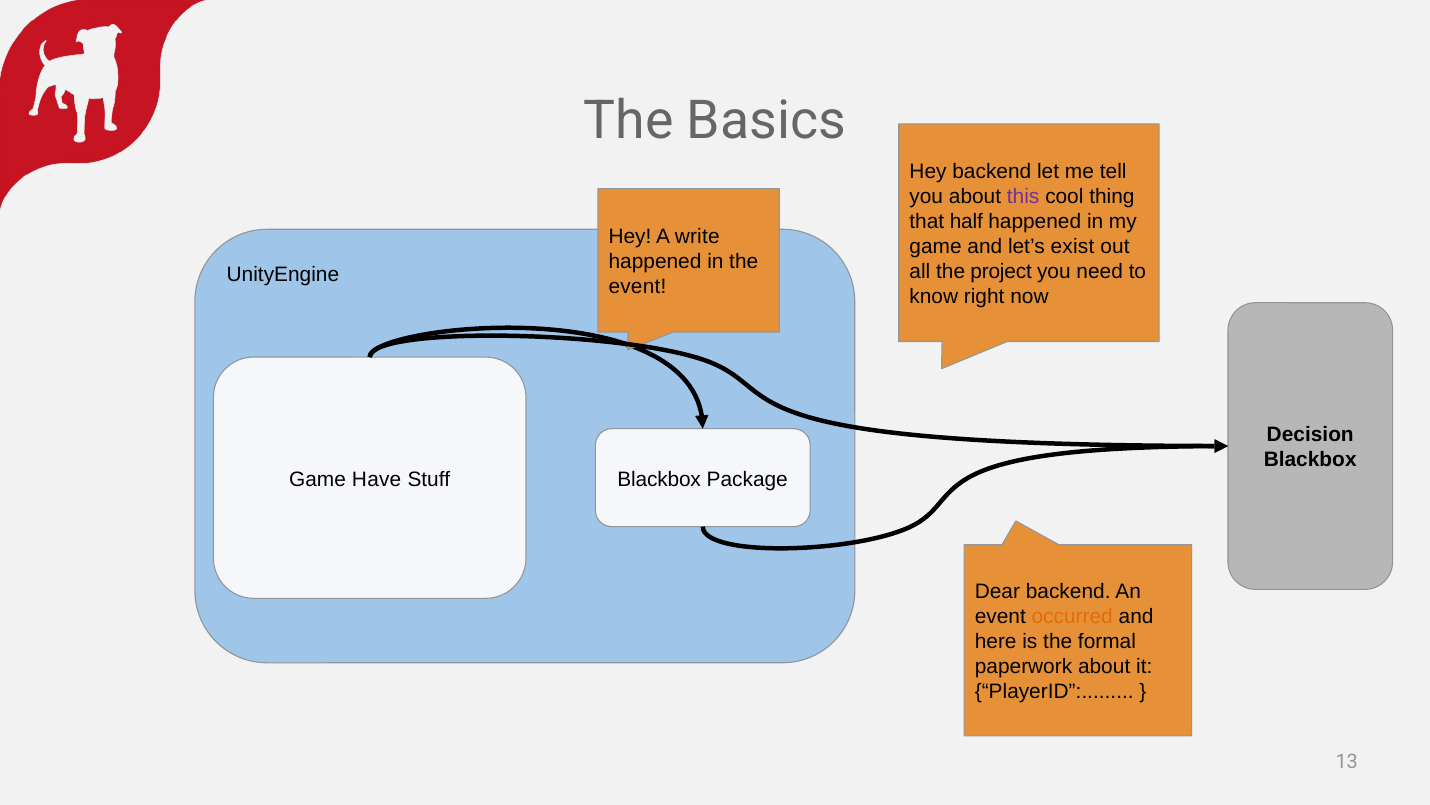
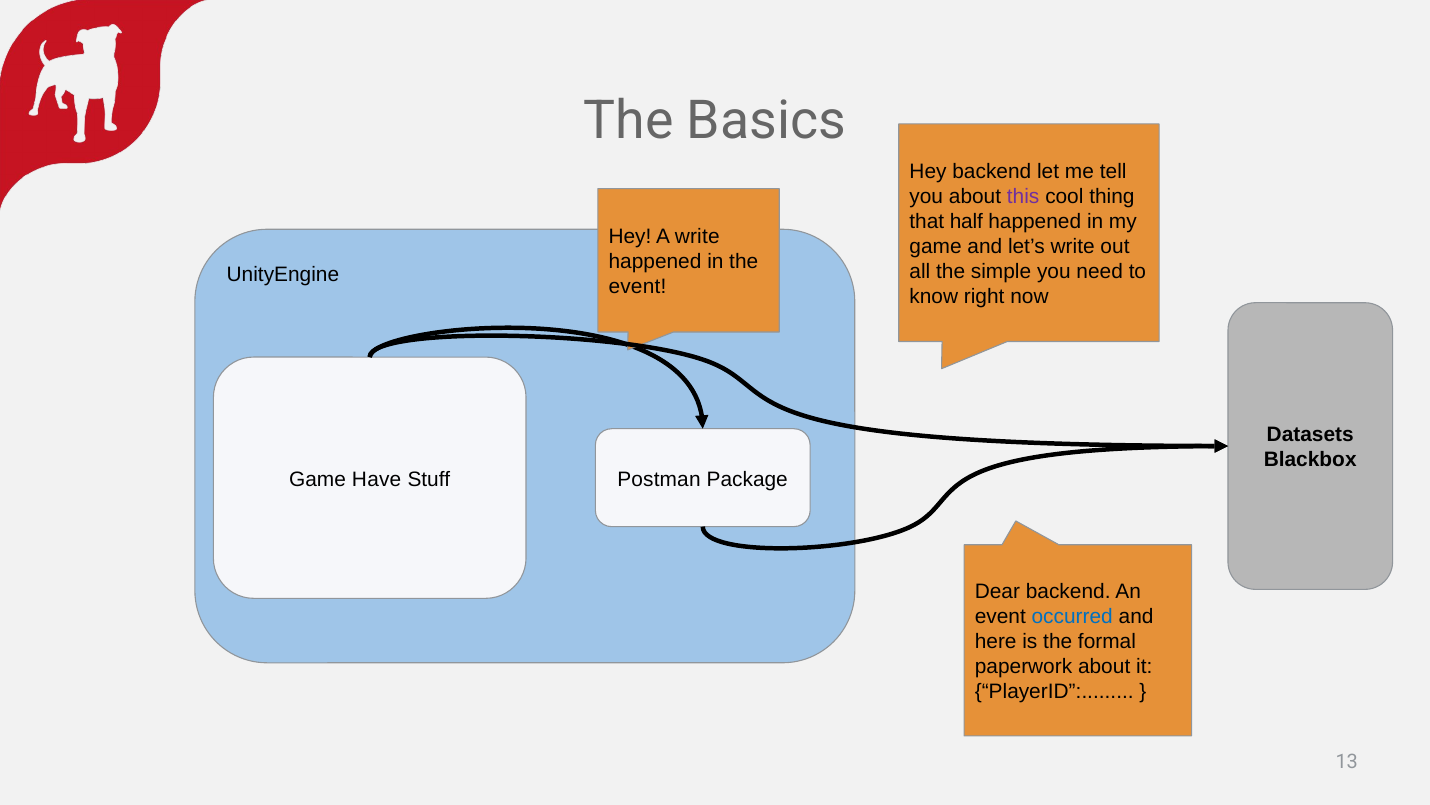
let’s exist: exist -> write
project: project -> simple
Decision: Decision -> Datasets
Stuff Blackbox: Blackbox -> Postman
occurred colour: orange -> blue
